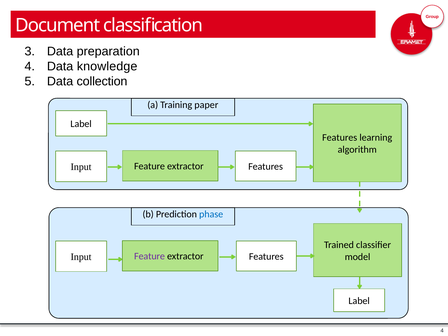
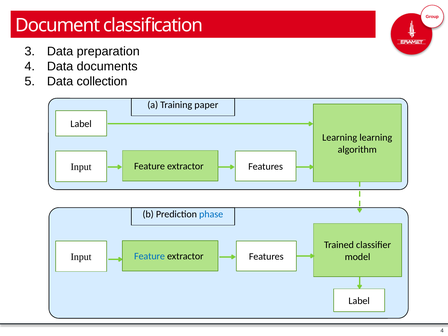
knowledge: knowledge -> documents
Features at (340, 138): Features -> Learning
Feature at (150, 256) colour: purple -> blue
